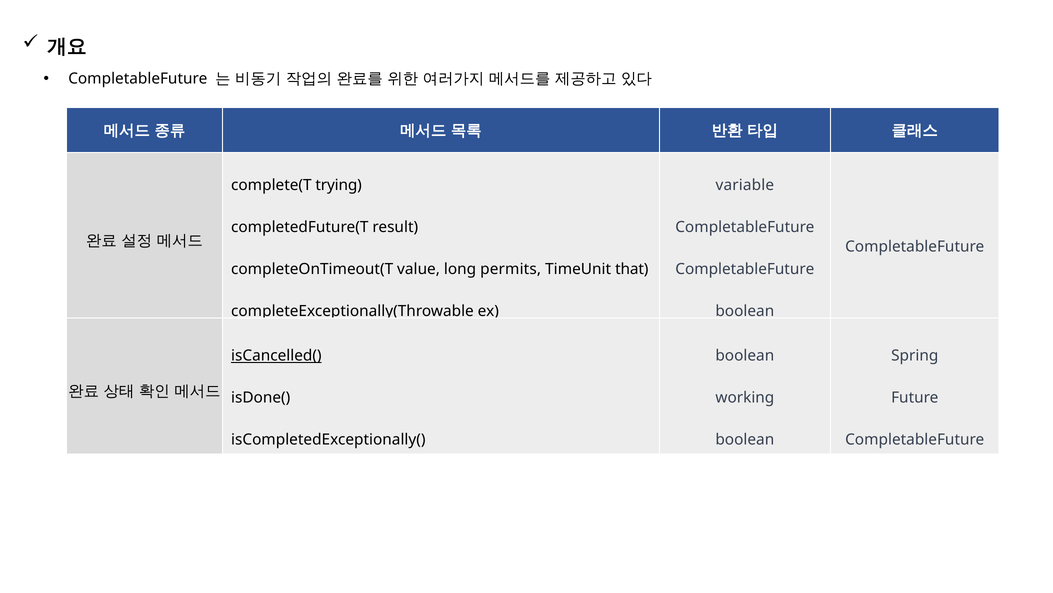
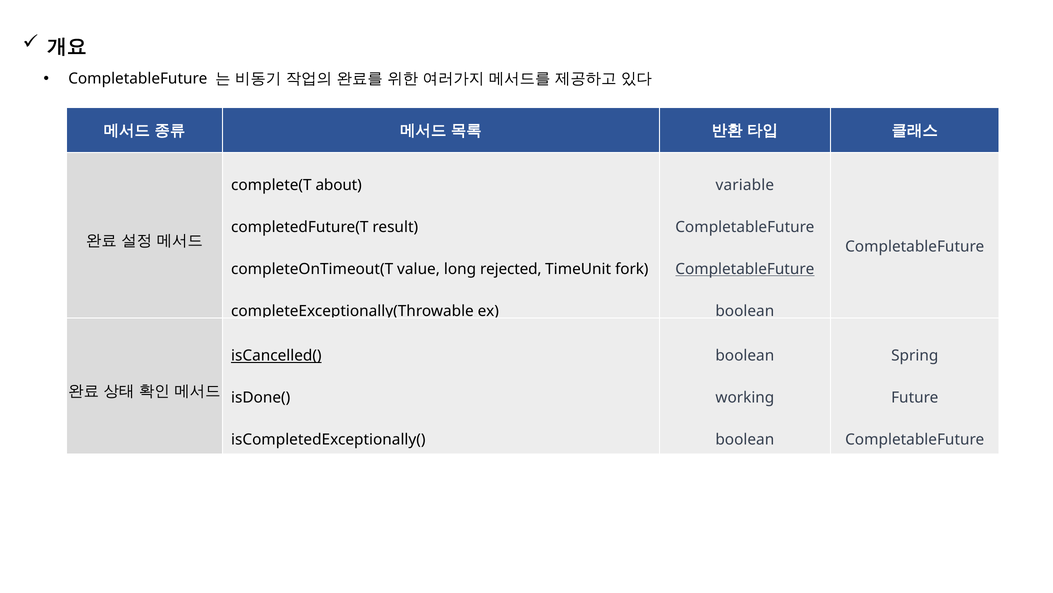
trying: trying -> about
permits: permits -> rejected
that: that -> fork
CompletableFuture at (745, 269) underline: none -> present
